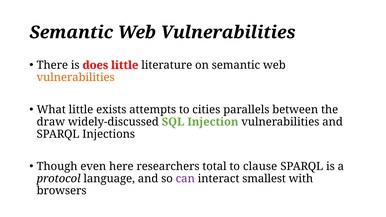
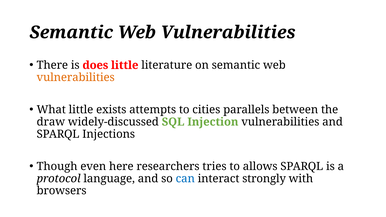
total: total -> tries
clause: clause -> allows
can colour: purple -> blue
smallest: smallest -> strongly
